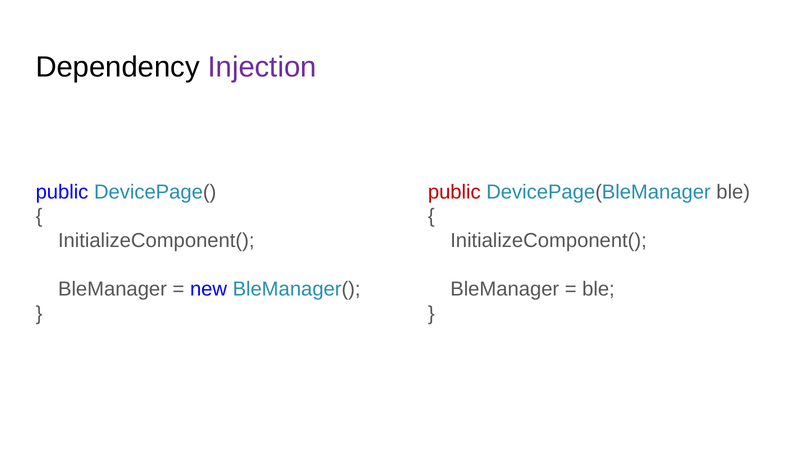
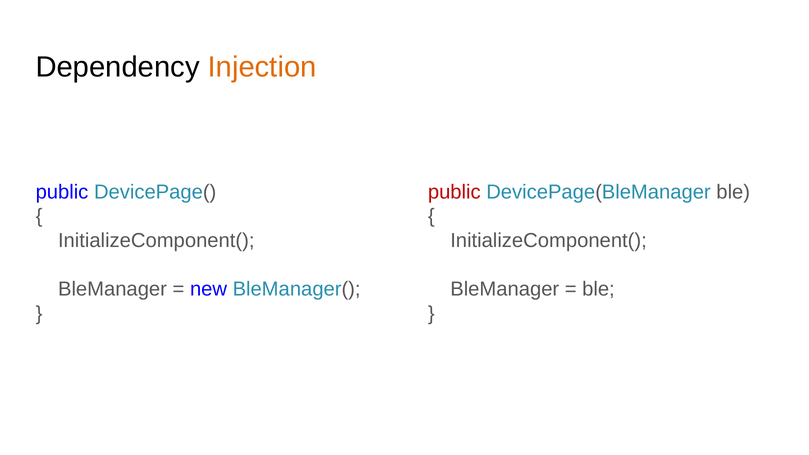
Injection colour: purple -> orange
